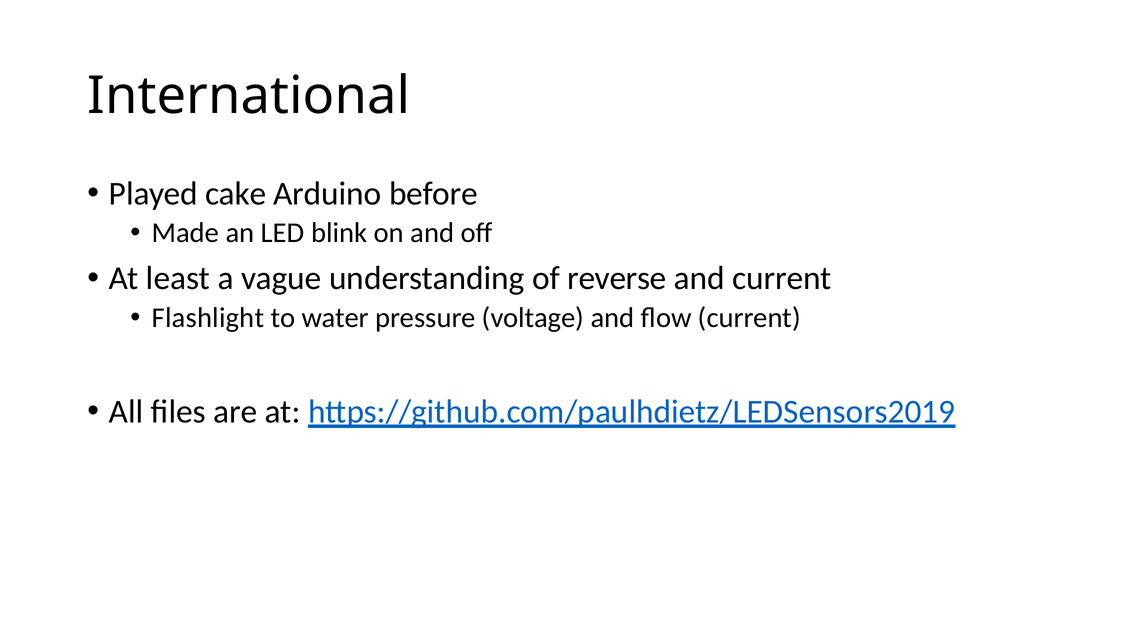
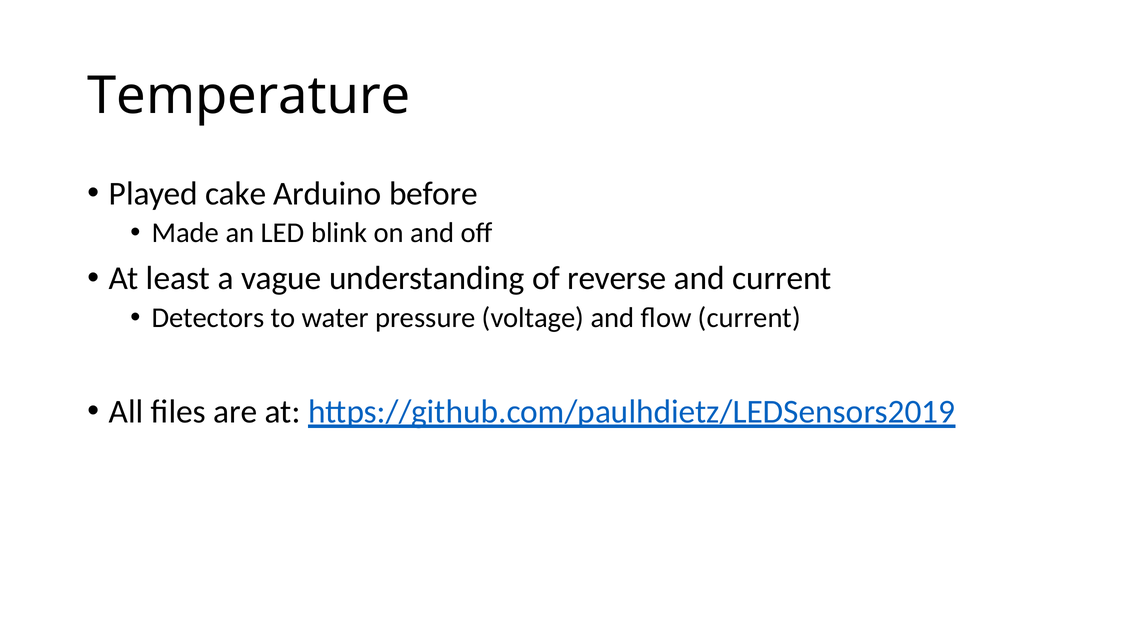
International: International -> Temperature
Flashlight: Flashlight -> Detectors
